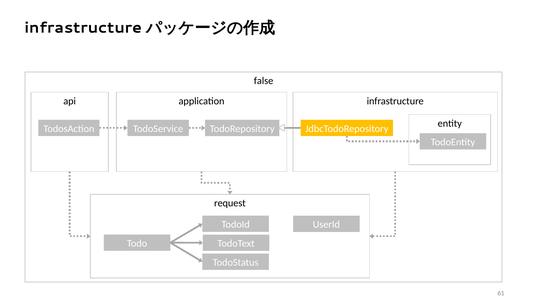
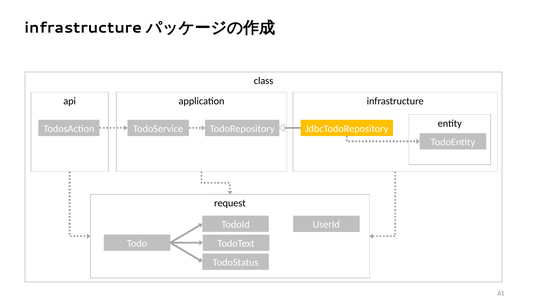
false: false -> class
